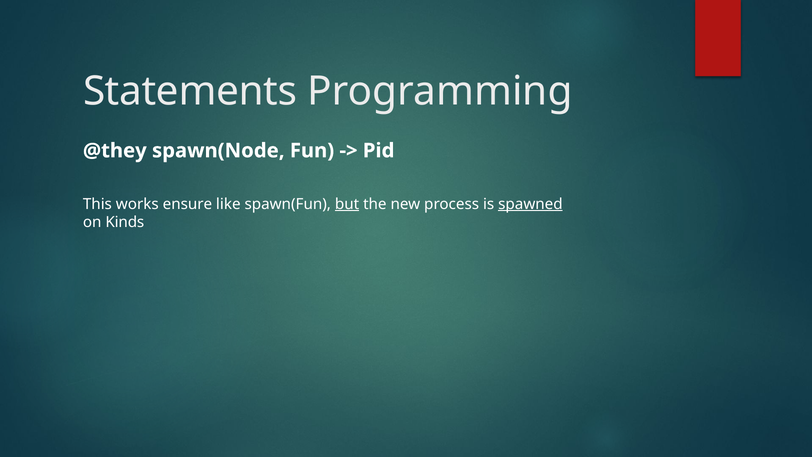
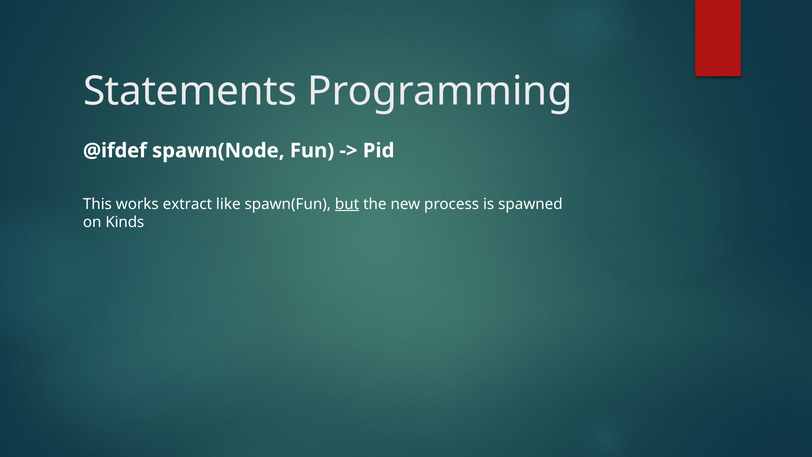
@they: @they -> @ifdef
ensure: ensure -> extract
spawned underline: present -> none
